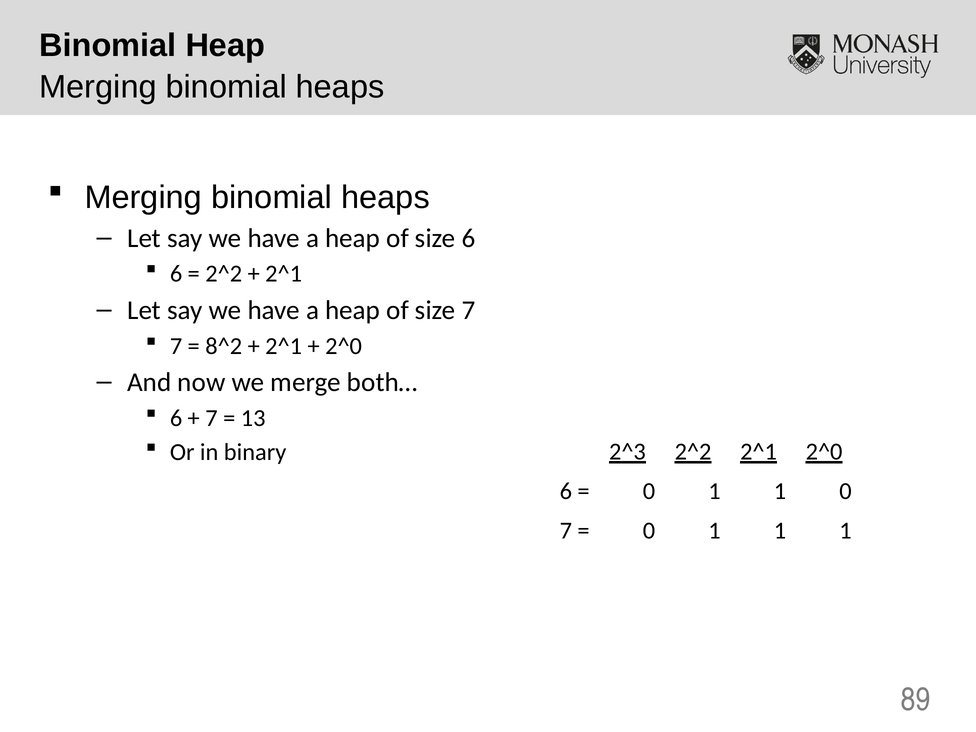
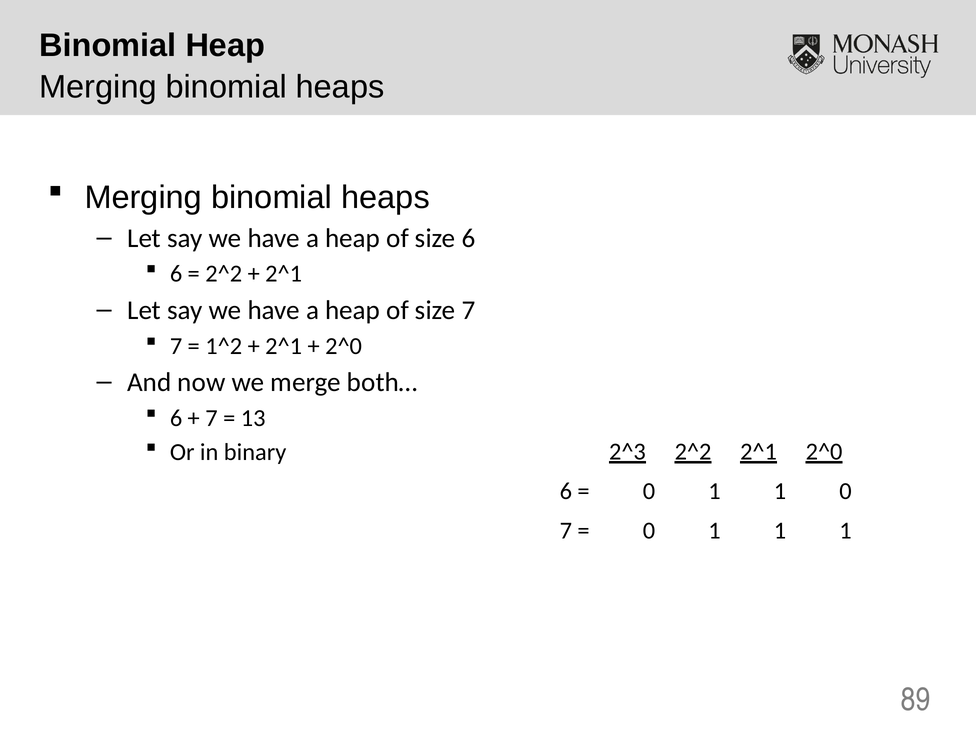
8^2: 8^2 -> 1^2
